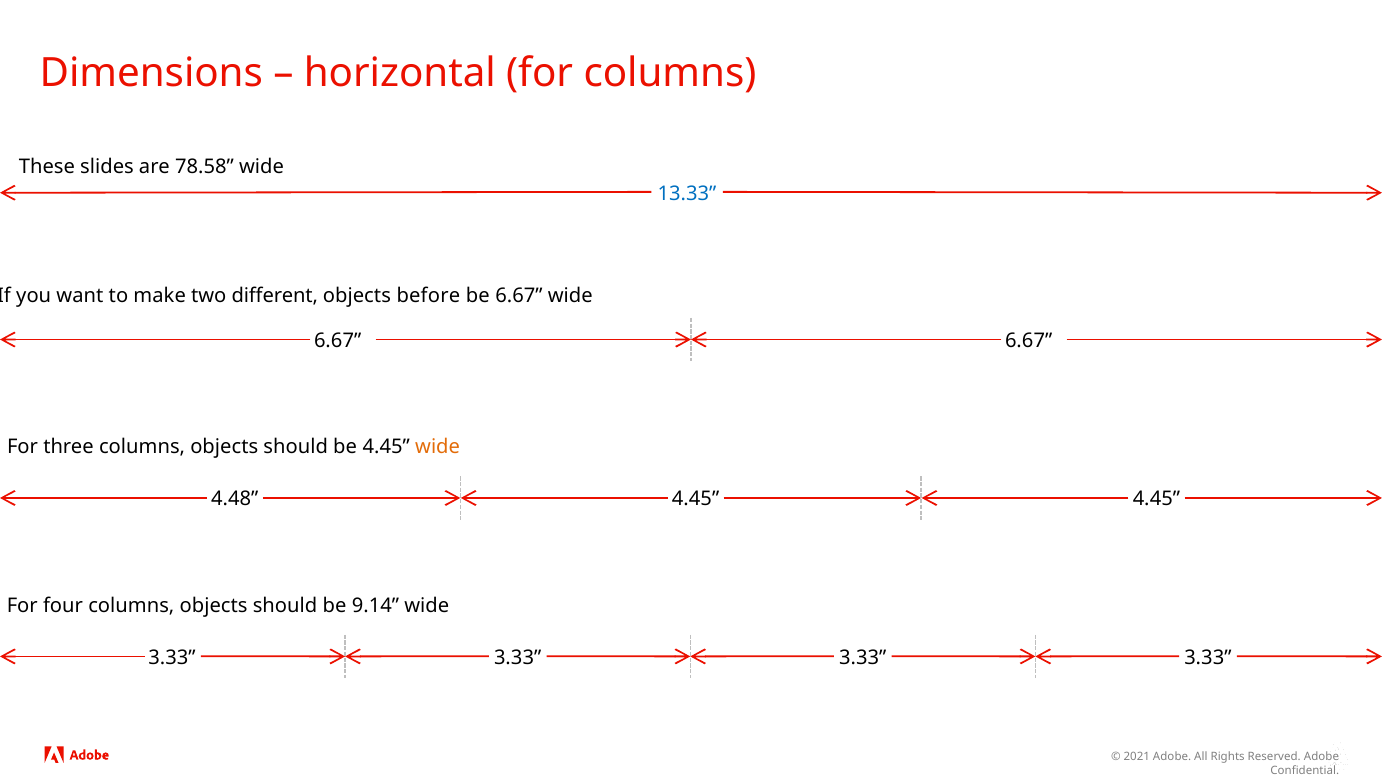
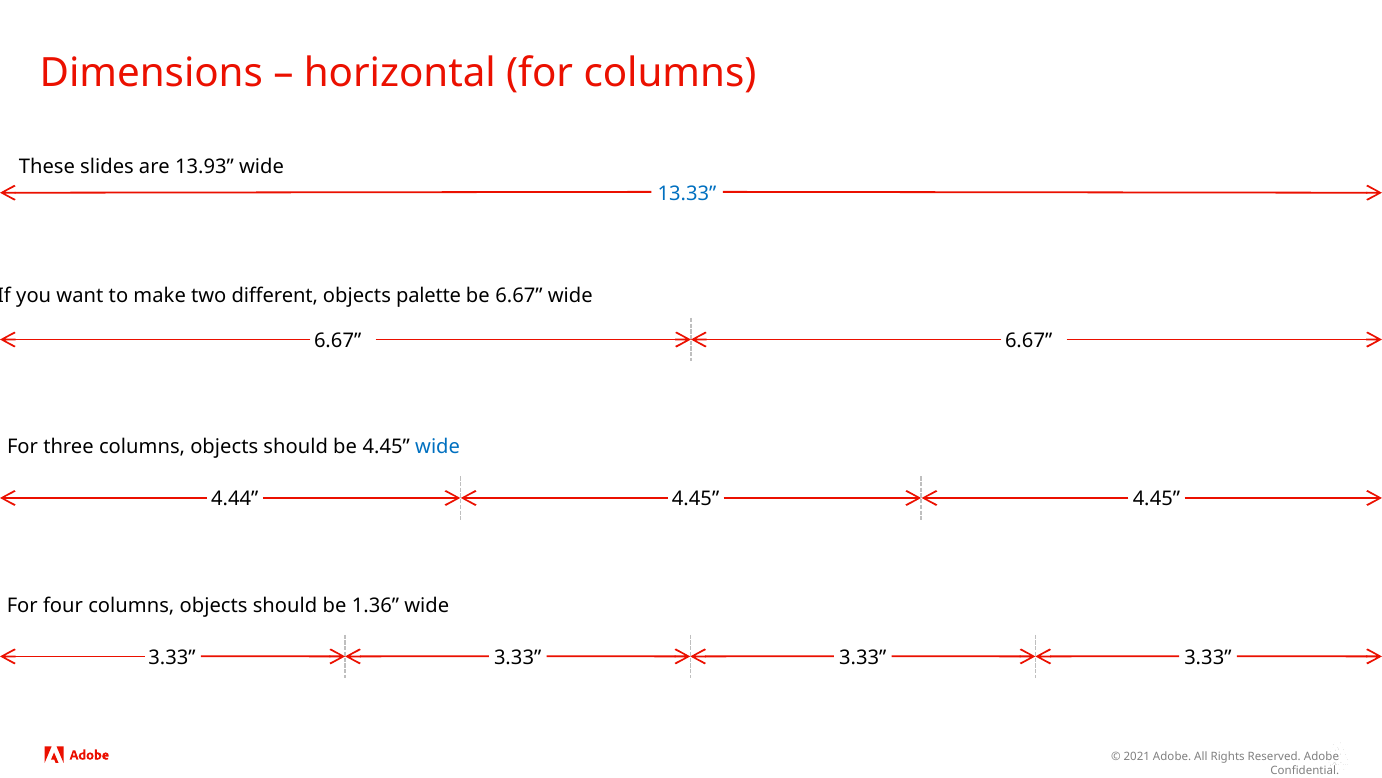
78.58: 78.58 -> 13.93
before: before -> palette
wide at (438, 447) colour: orange -> blue
4.48: 4.48 -> 4.44
9.14: 9.14 -> 1.36
